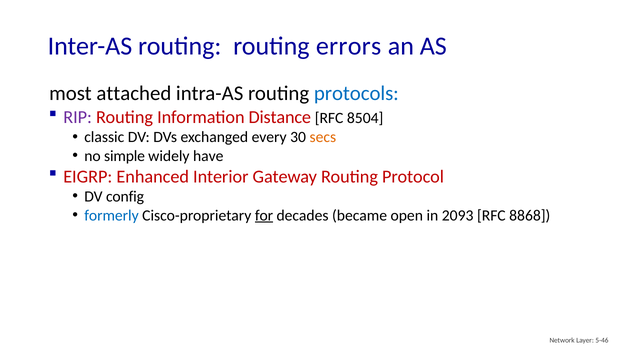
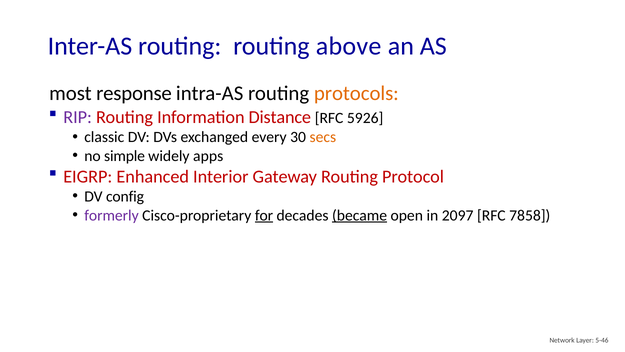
errors: errors -> above
attached: attached -> response
protocols colour: blue -> orange
8504: 8504 -> 5926
have: have -> apps
formerly colour: blue -> purple
became underline: none -> present
2093: 2093 -> 2097
8868: 8868 -> 7858
